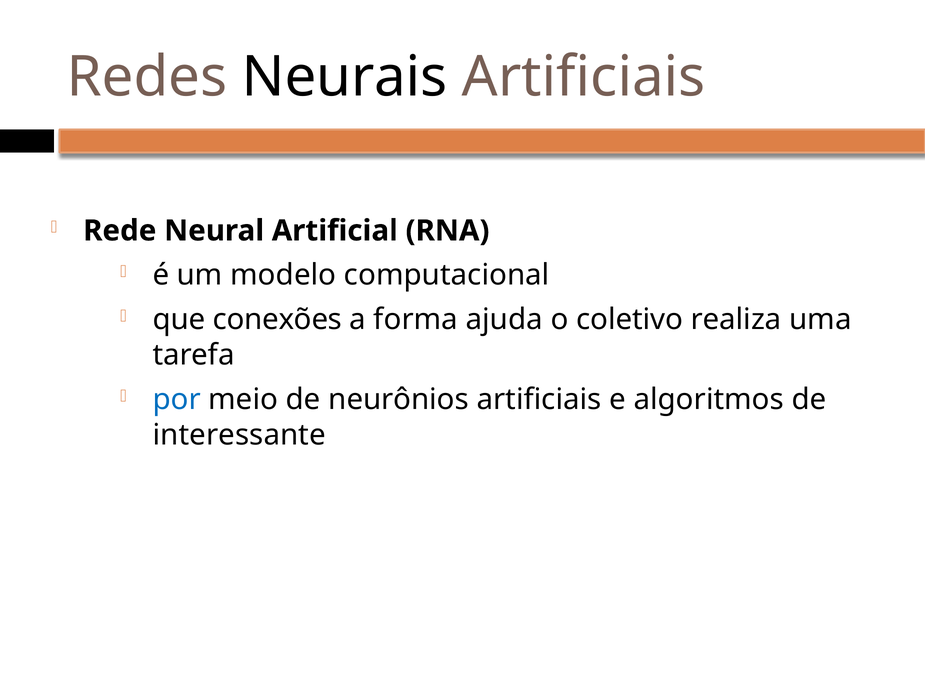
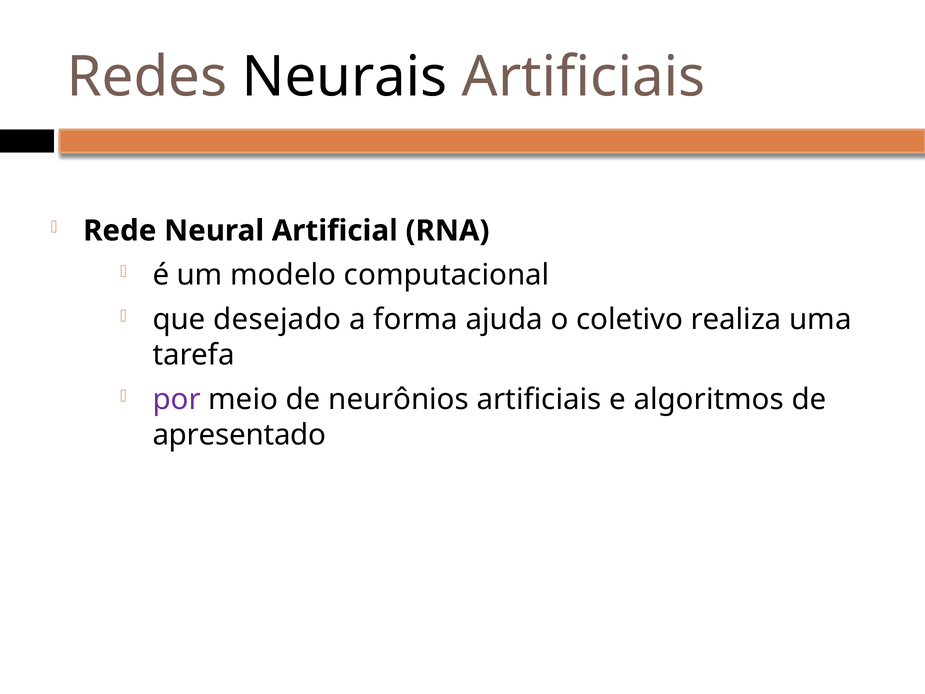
conexões: conexões -> desejado
por colour: blue -> purple
interessante: interessante -> apresentado
